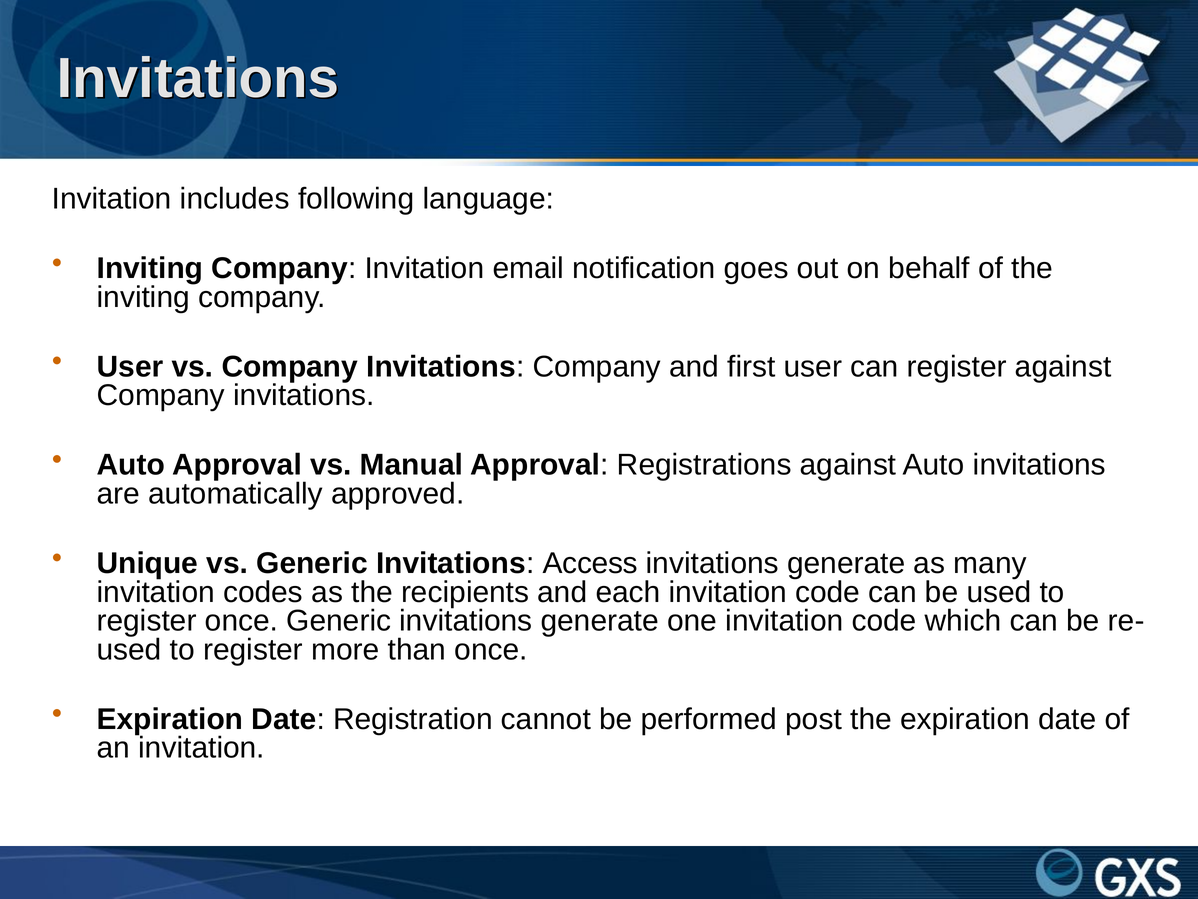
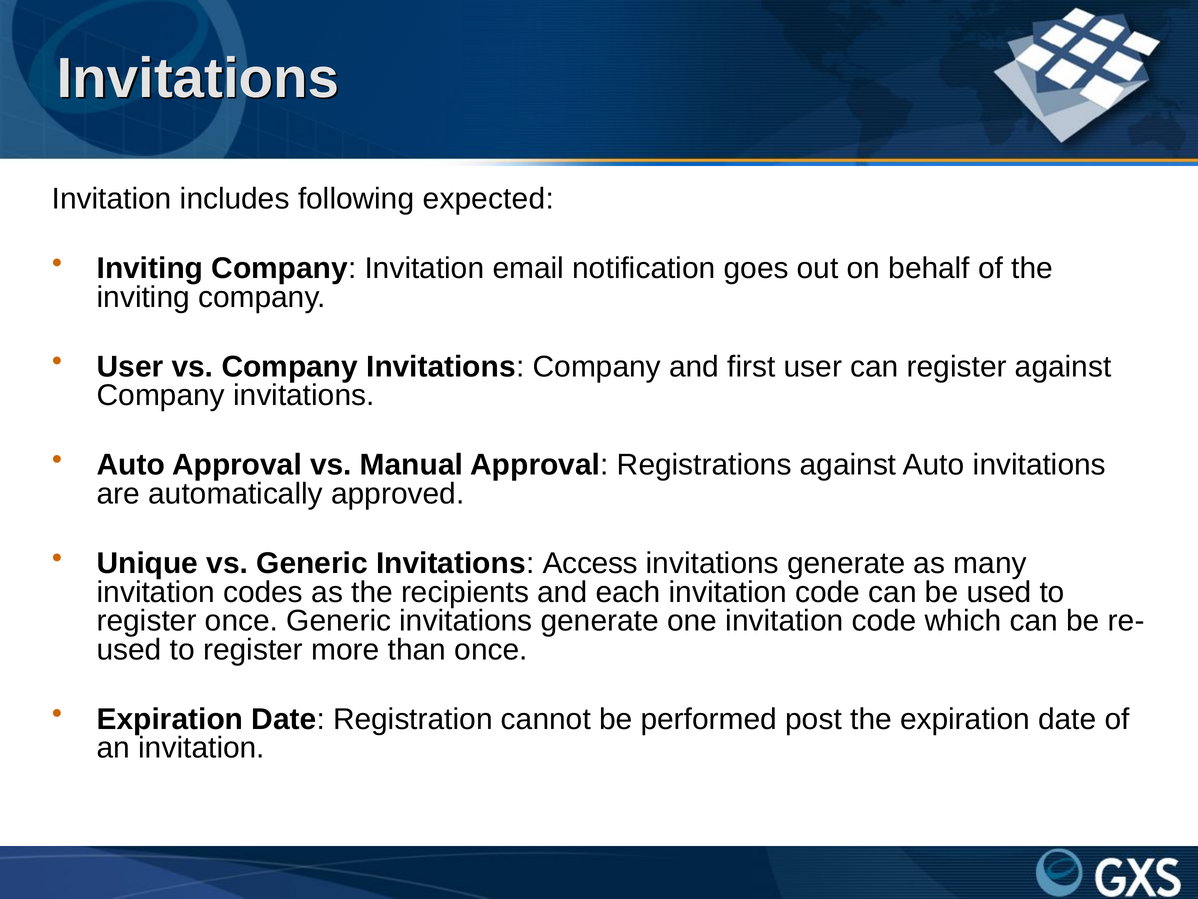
language: language -> expected
